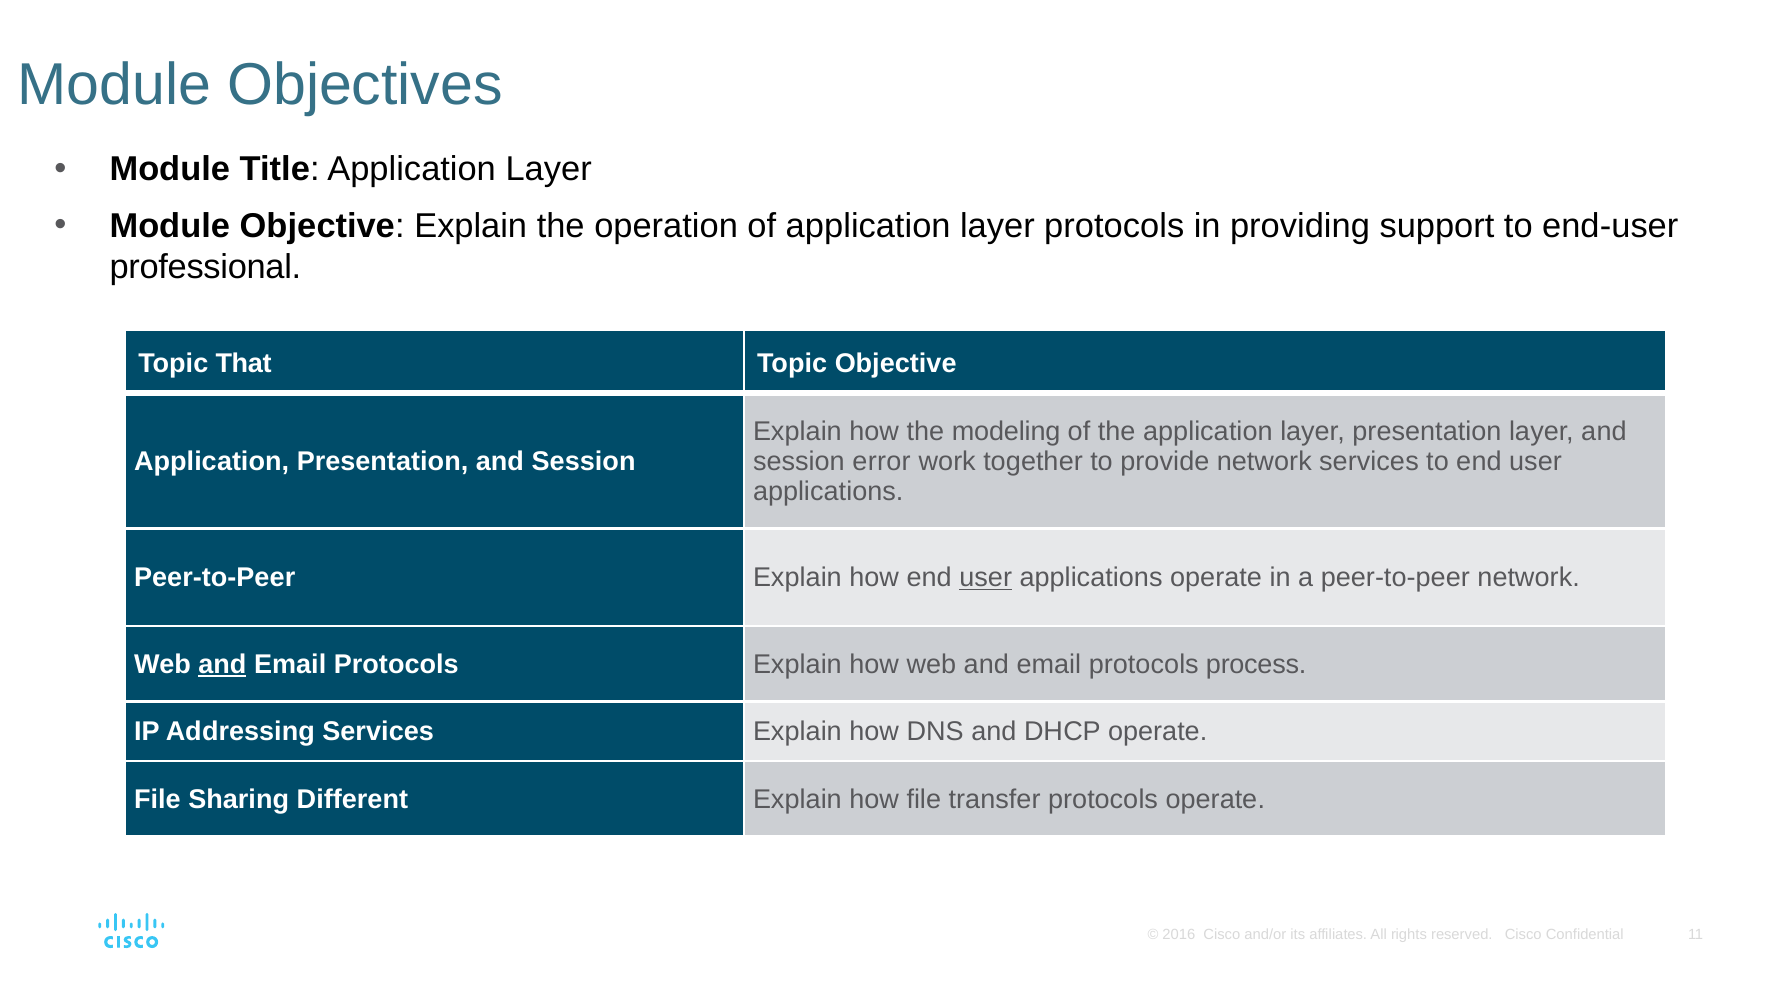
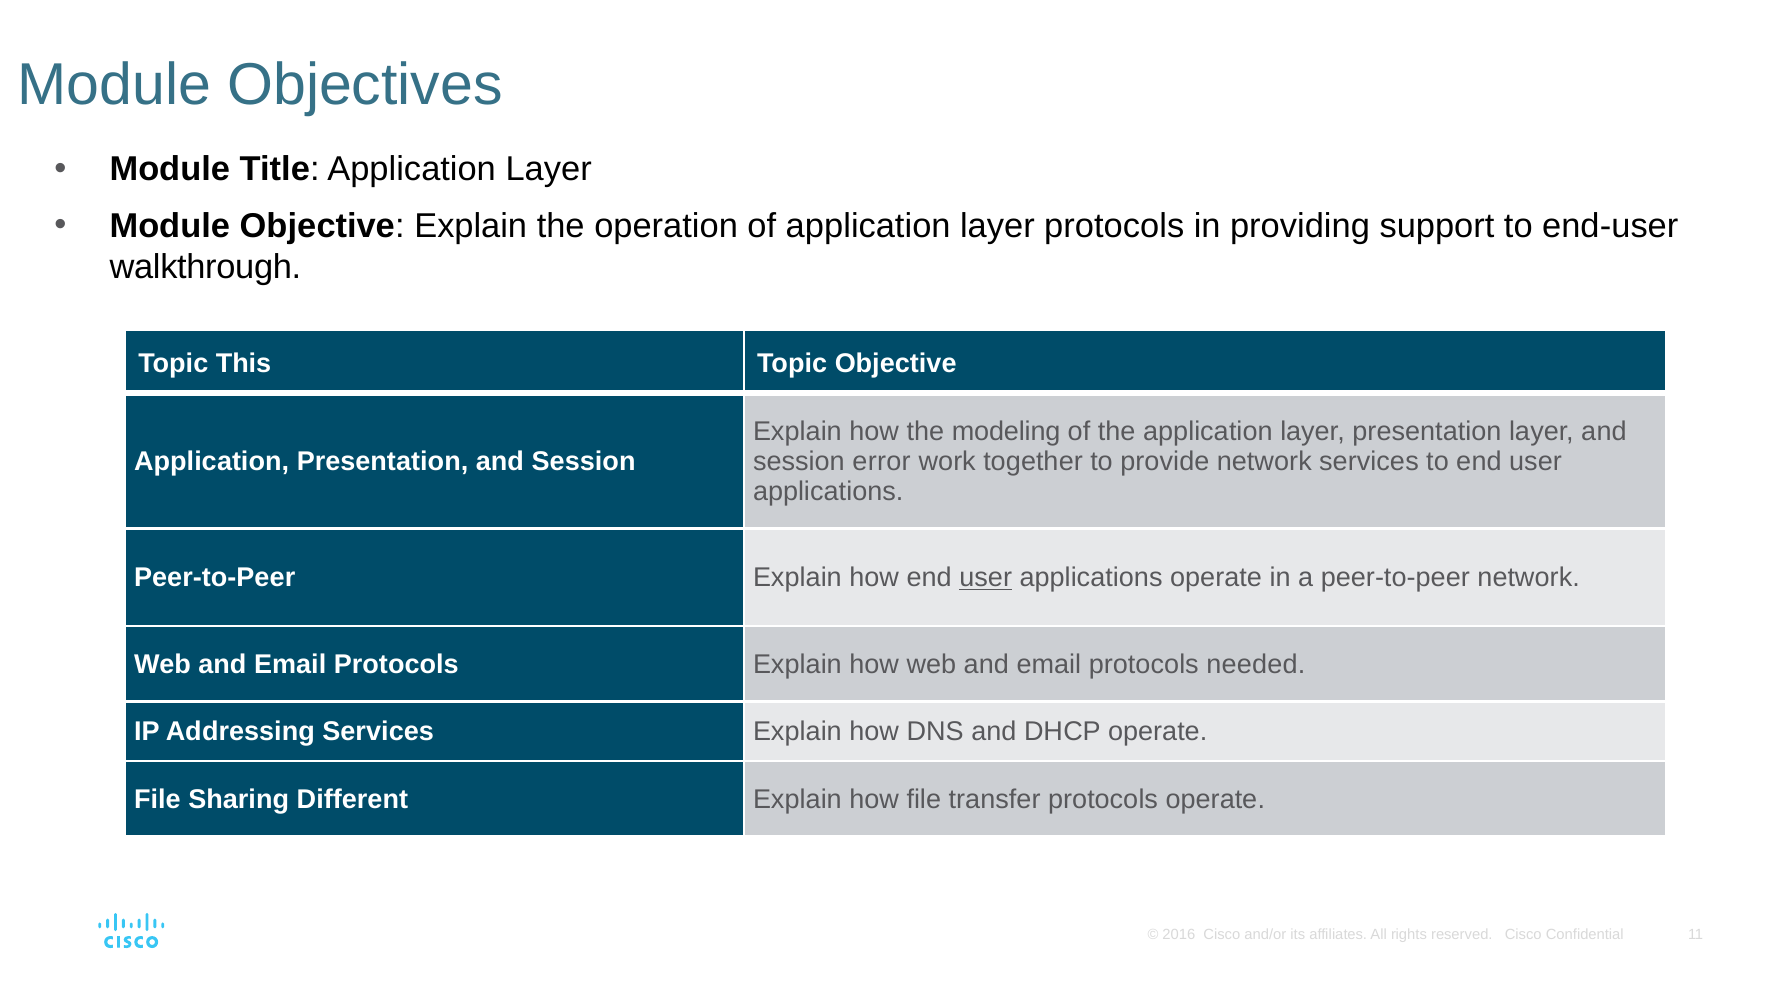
professional: professional -> walkthrough
That: That -> This
and at (222, 664) underline: present -> none
process: process -> needed
